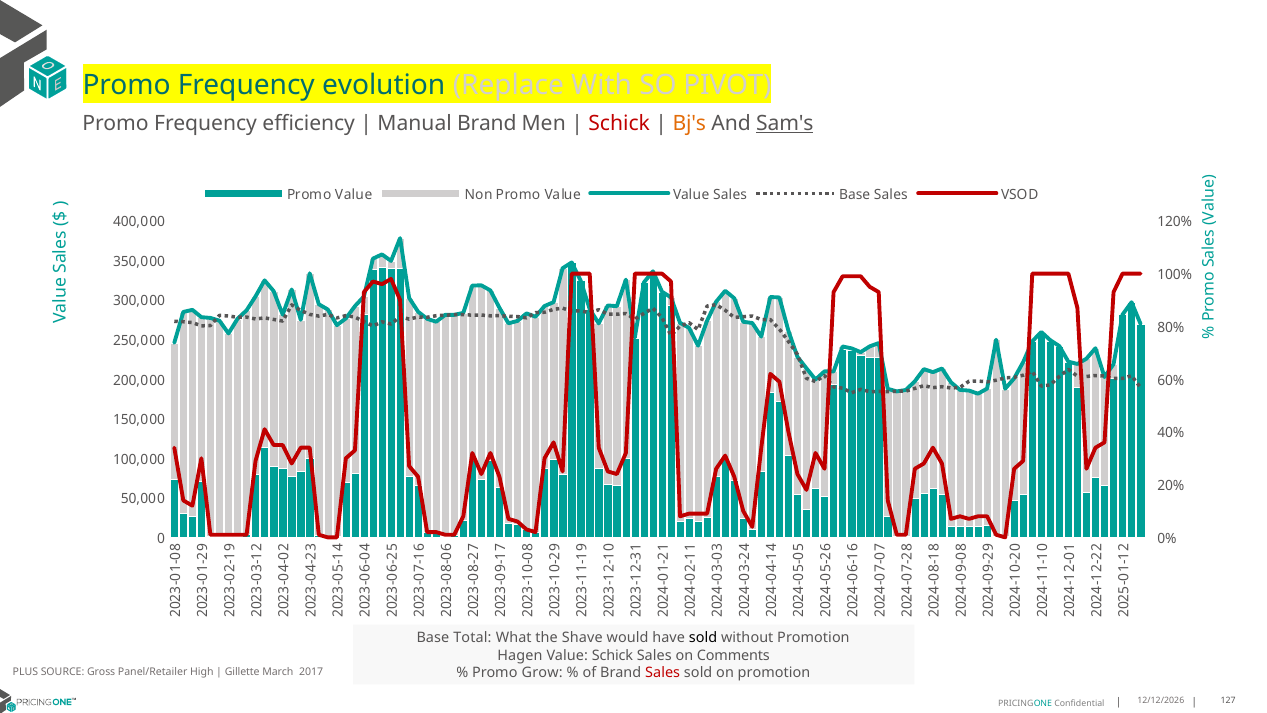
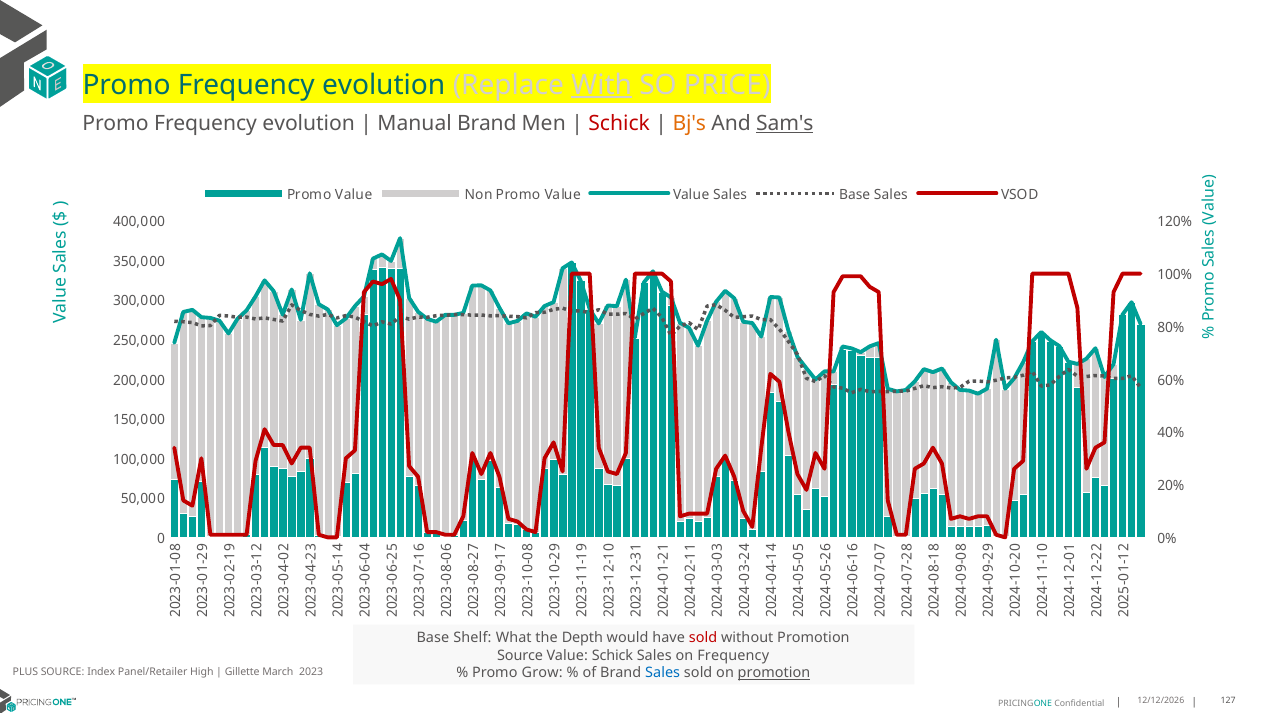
With underline: none -> present
PIVOT: PIVOT -> PRICE
efficiency at (309, 124): efficiency -> evolution
Total: Total -> Shelf
Shave: Shave -> Depth
sold at (703, 638) colour: black -> red
Hagen at (520, 655): Hagen -> Source
on Comments: Comments -> Frequency
Gross: Gross -> Index
2017: 2017 -> 2023
Sales at (663, 673) colour: red -> blue
promotion at (774, 673) underline: none -> present
